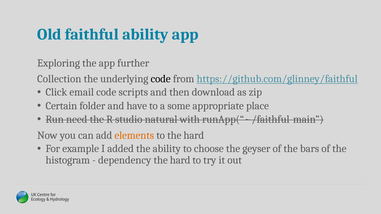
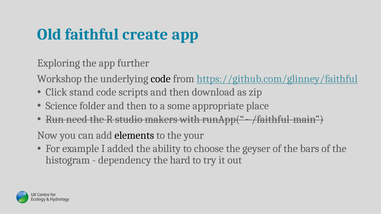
faithful ability: ability -> create
Collection: Collection -> Workshop
email: email -> stand
Certain: Certain -> Science
folder and have: have -> then
natural: natural -> makers
elements colour: orange -> black
to the hard: hard -> your
